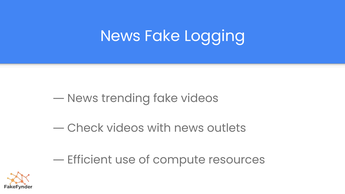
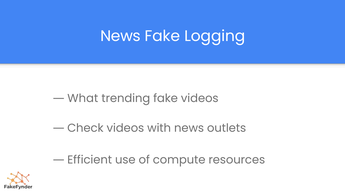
News at (83, 98): News -> What
